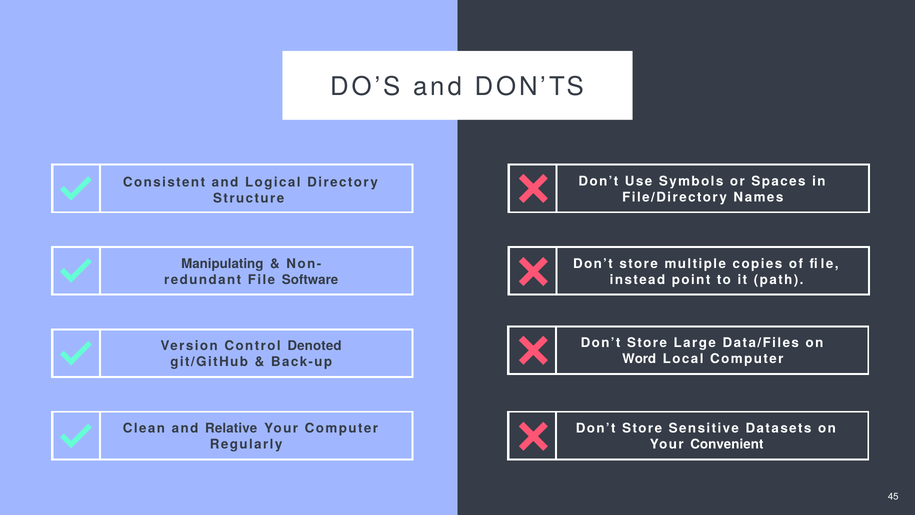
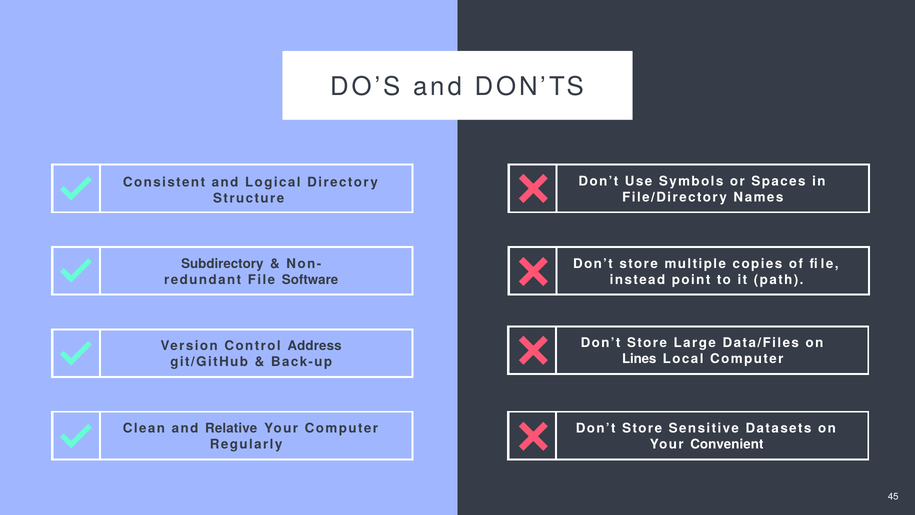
Manipulating: Manipulating -> Subdirectory
Denoted: Denoted -> Address
Word: Word -> Lines
